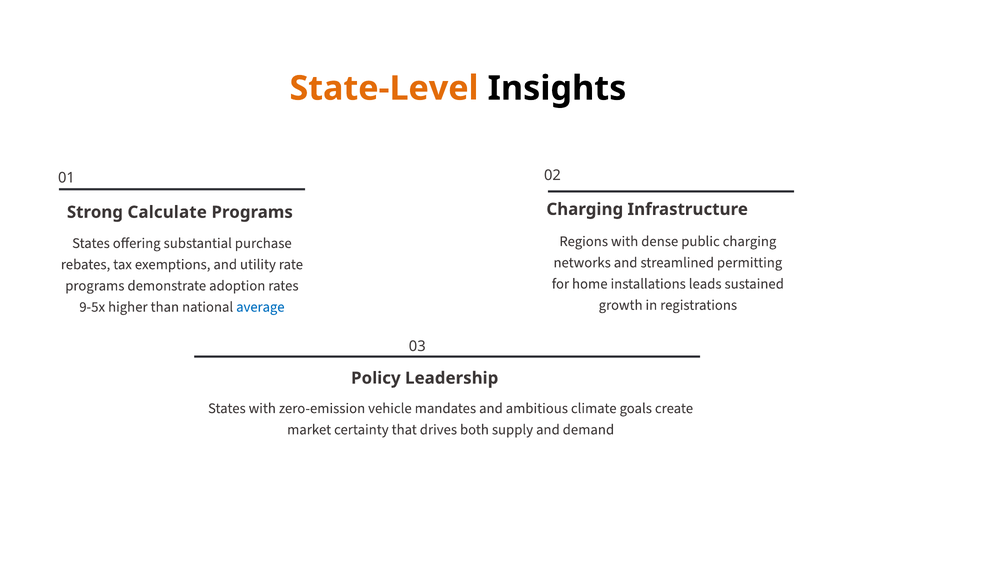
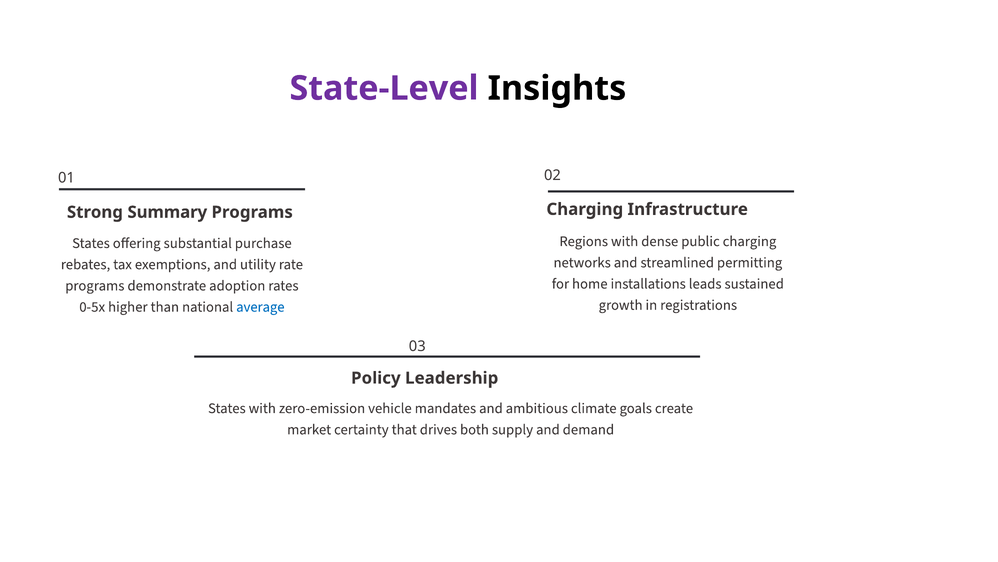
State-Level colour: orange -> purple
Calculate: Calculate -> Summary
9-5x: 9-5x -> 0-5x
